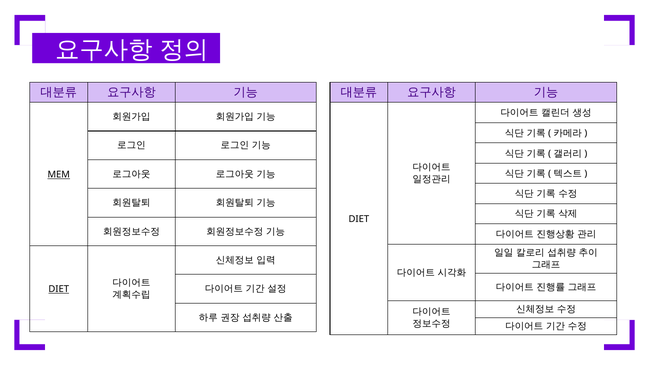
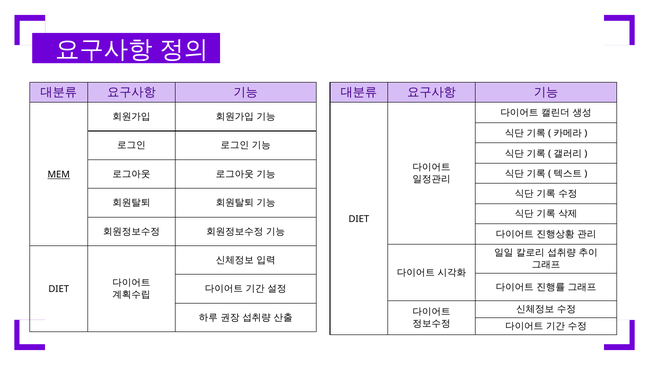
DIET at (59, 289) underline: present -> none
